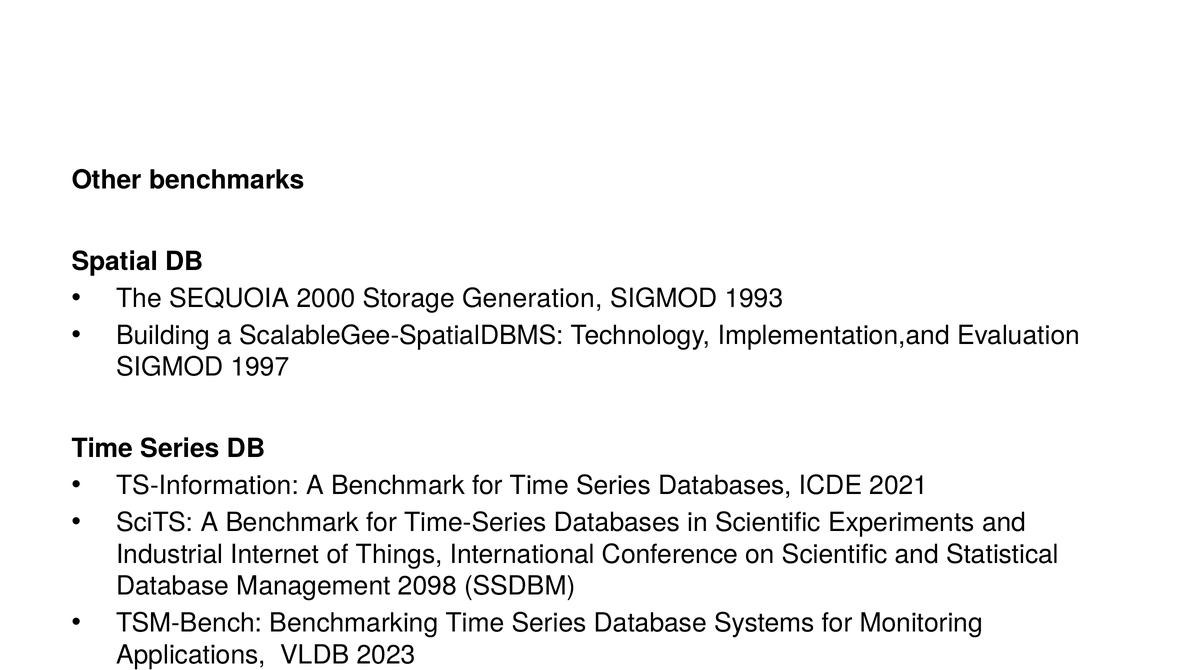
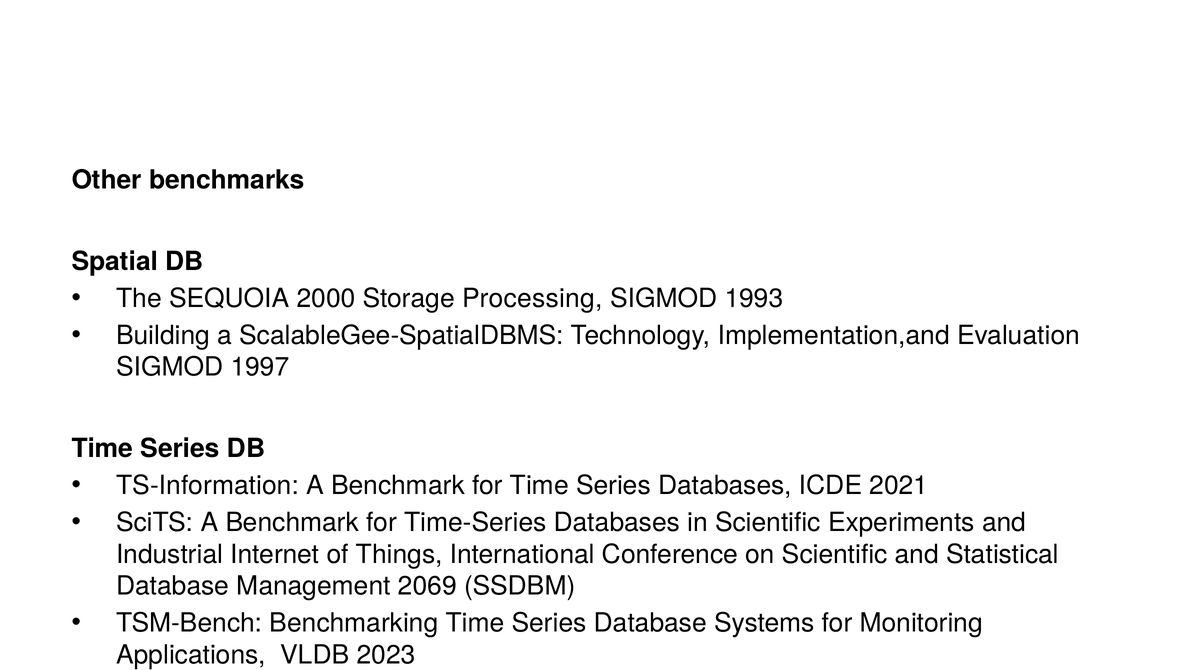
Generation: Generation -> Processing
2098: 2098 -> 2069
